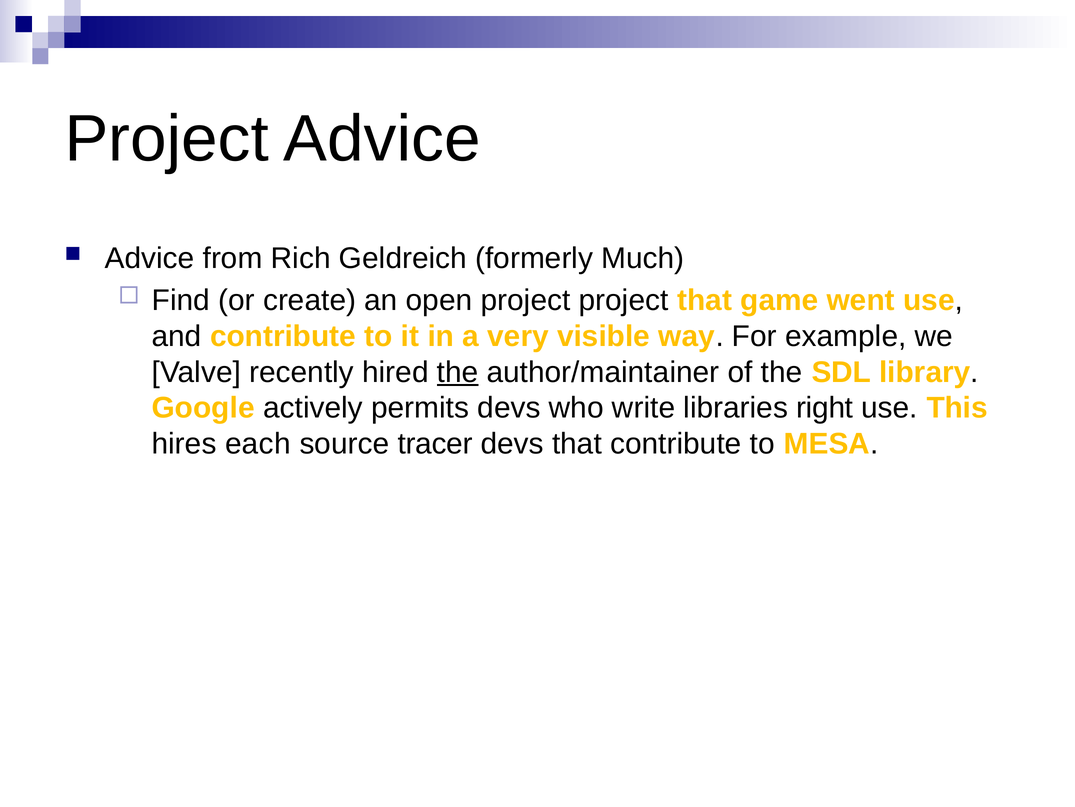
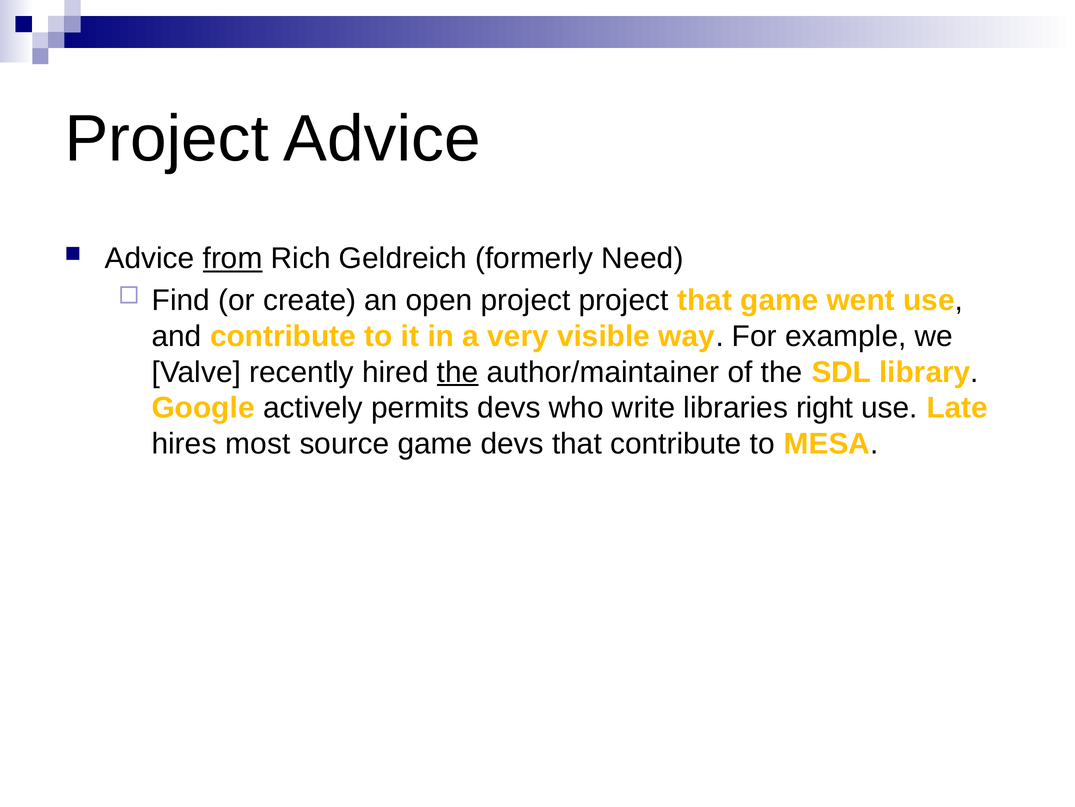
from underline: none -> present
Much: Much -> Need
This: This -> Late
each: each -> most
source tracer: tracer -> game
